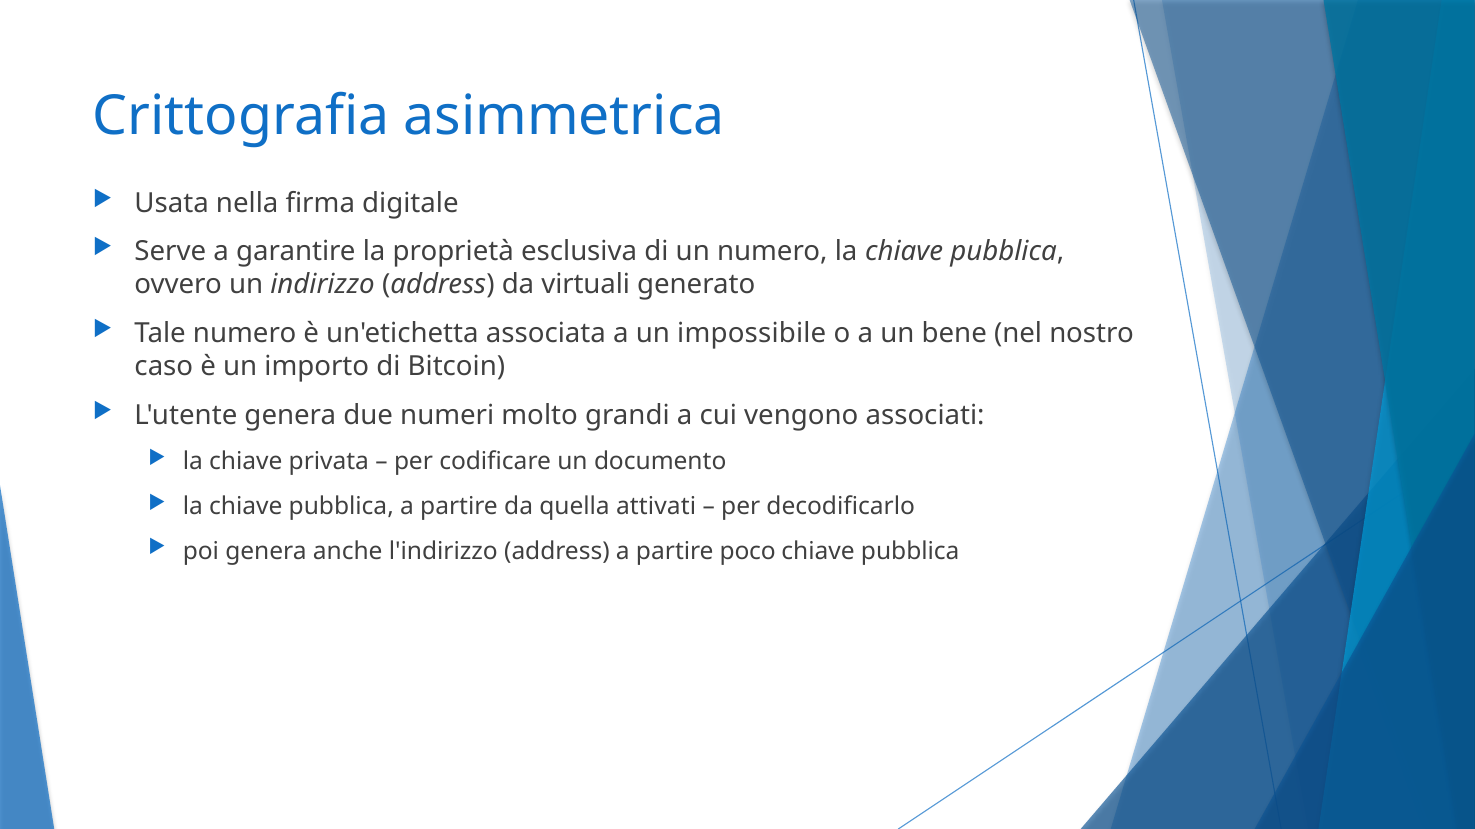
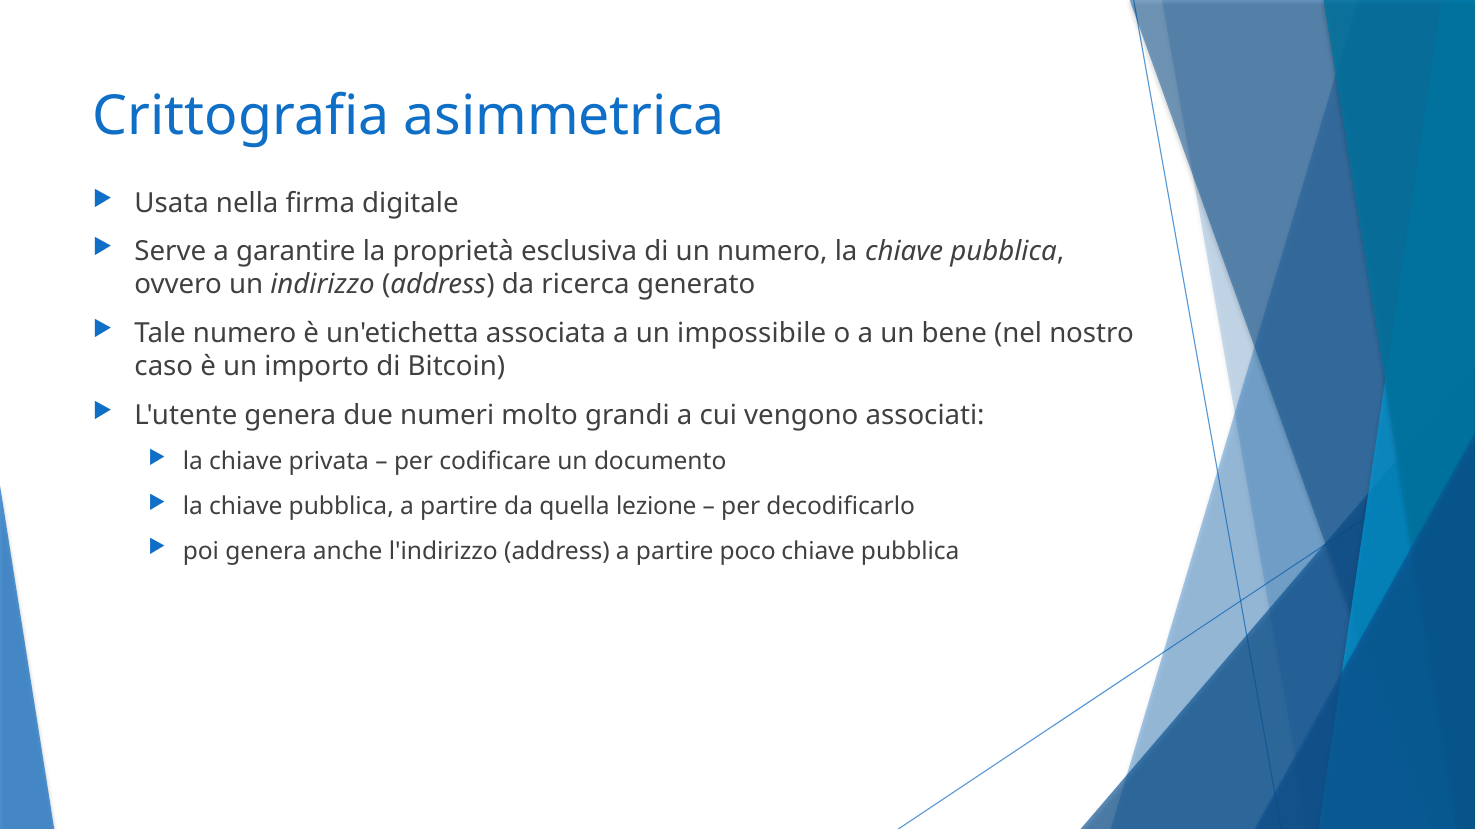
virtuali: virtuali -> ricerca
attivati: attivati -> lezione
